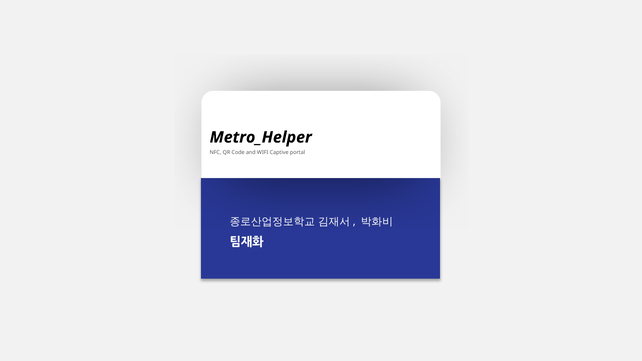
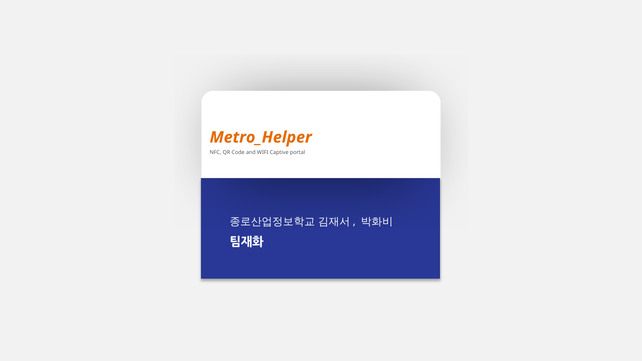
Metro_Helper colour: black -> orange
